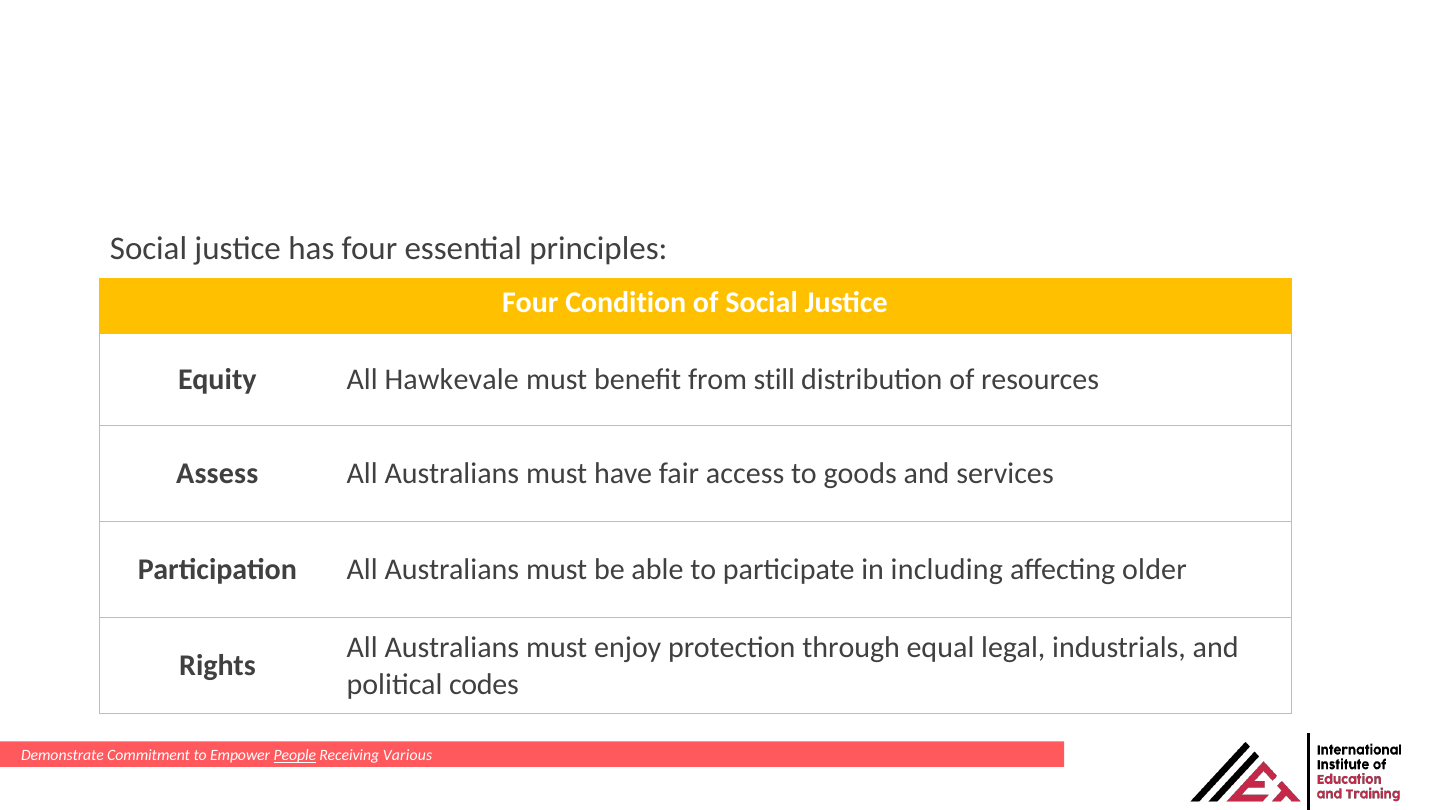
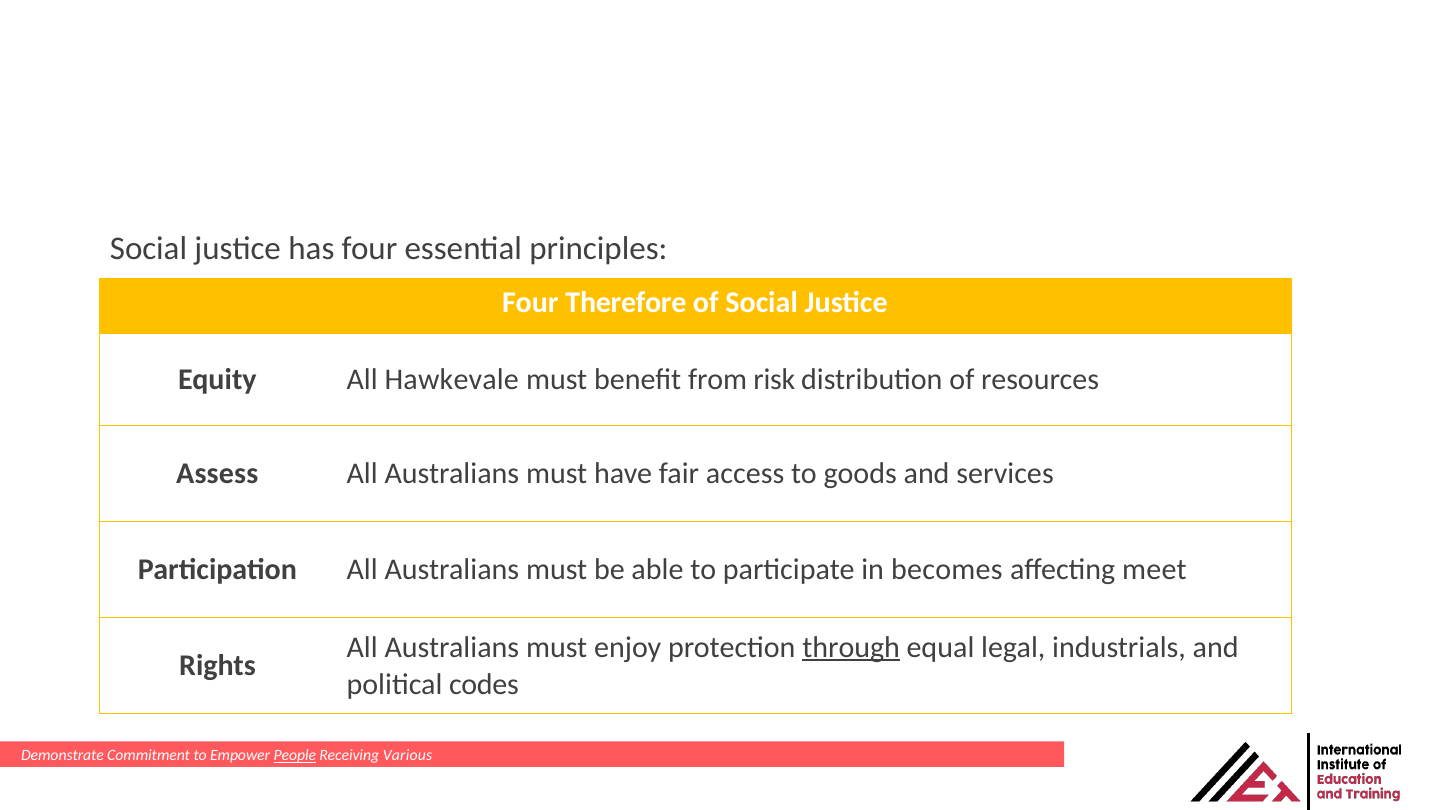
Condition: Condition -> Therefore
still: still -> risk
including: including -> becomes
older: older -> meet
through underline: none -> present
